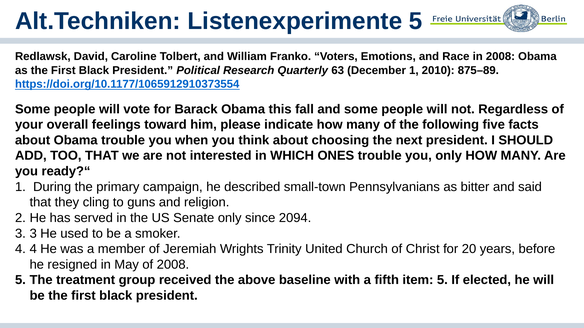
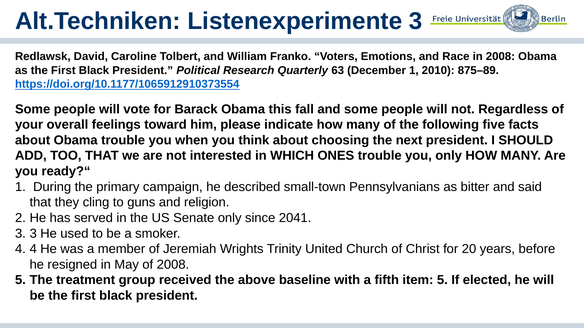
Listenexperimente 5: 5 -> 3
2094: 2094 -> 2041
